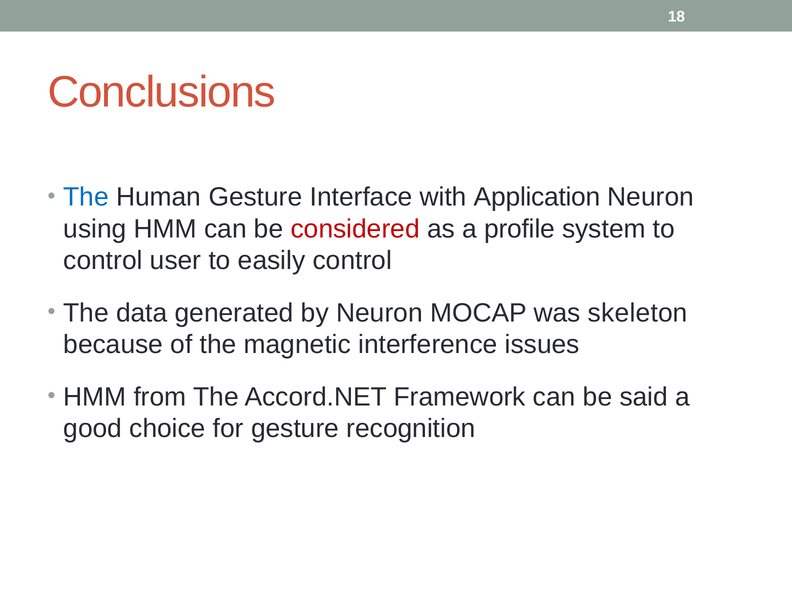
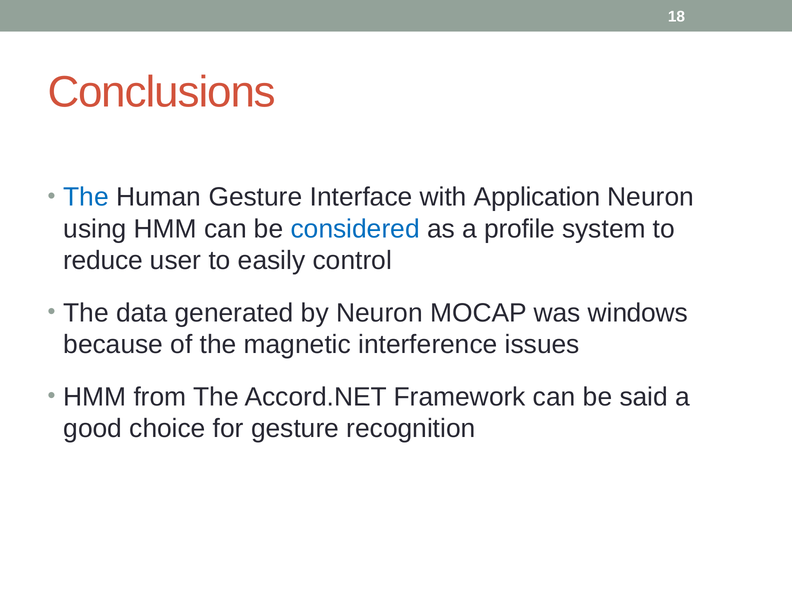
considered colour: red -> blue
control at (103, 261): control -> reduce
skeleton: skeleton -> windows
